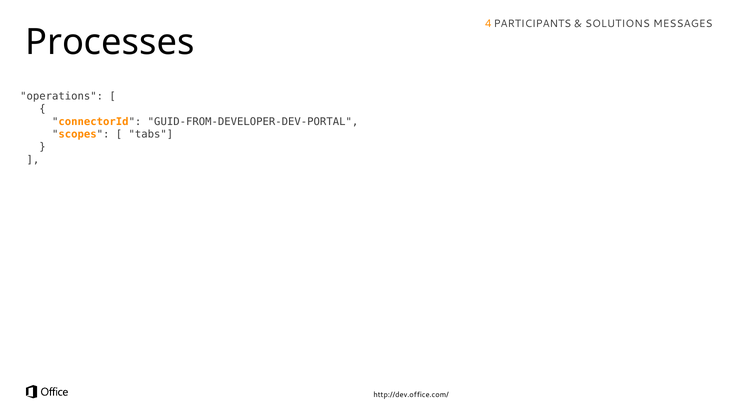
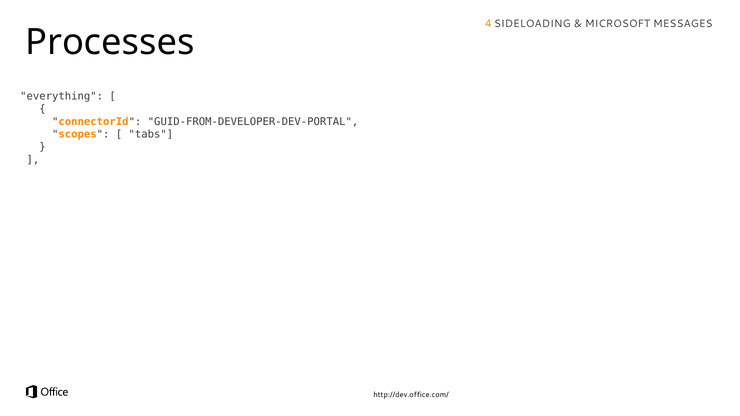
PARTICIPANTS: PARTICIPANTS -> SIDELOADING
SOLUTIONS: SOLUTIONS -> MICROSOFT
operations: operations -> everything
